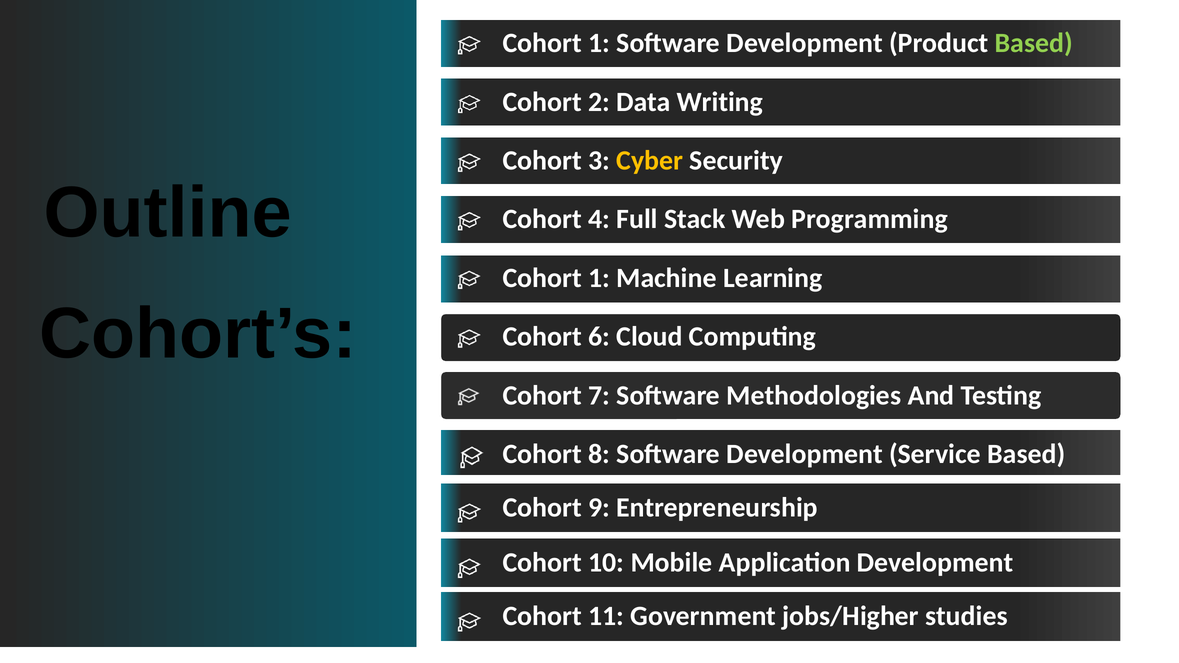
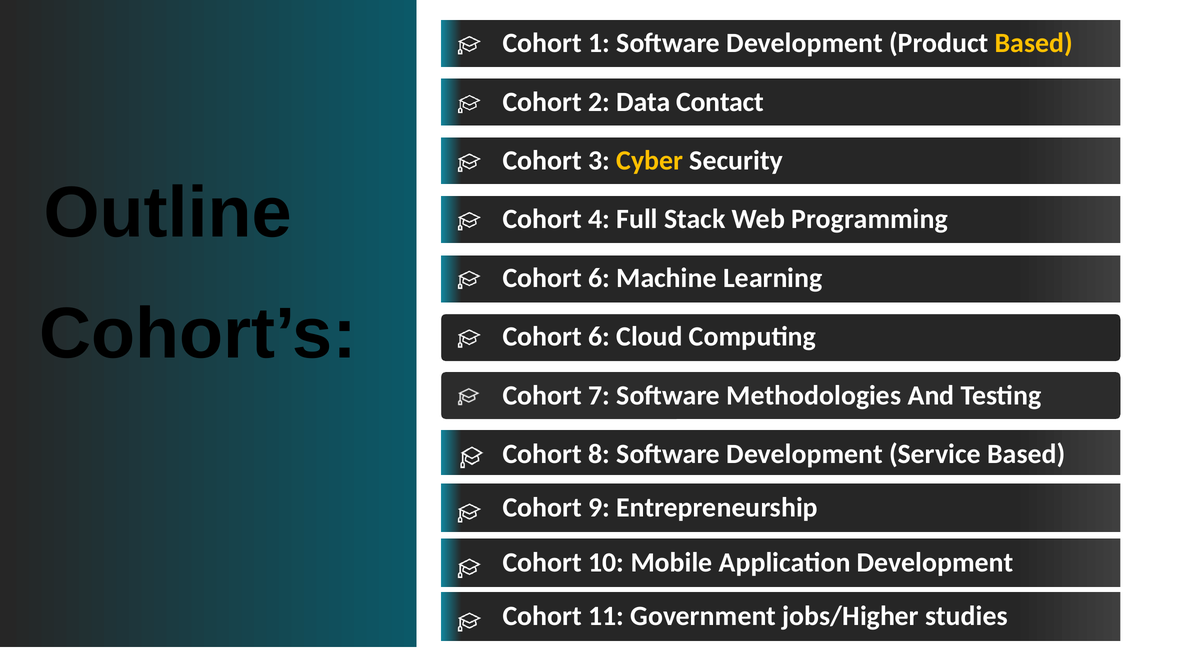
Based at (1034, 43) colour: light green -> yellow
Writing: Writing -> Contact
1 at (599, 278): 1 -> 6
